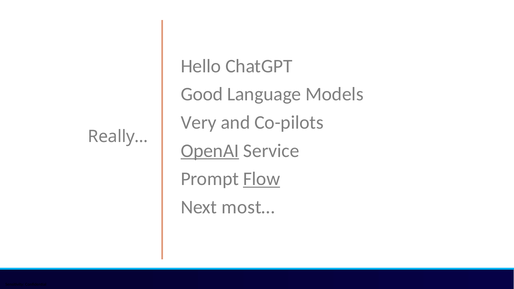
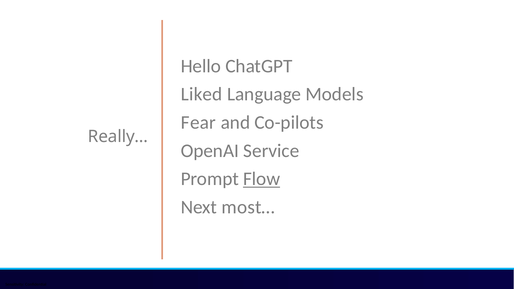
Good: Good -> Liked
Very: Very -> Fear
OpenAI underline: present -> none
